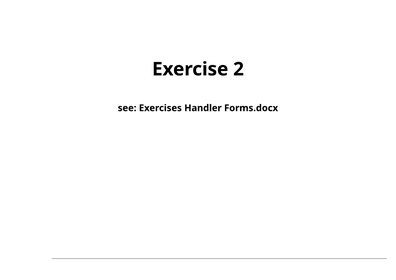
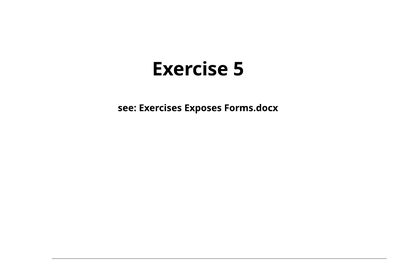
2: 2 -> 5
Handler: Handler -> Exposes
